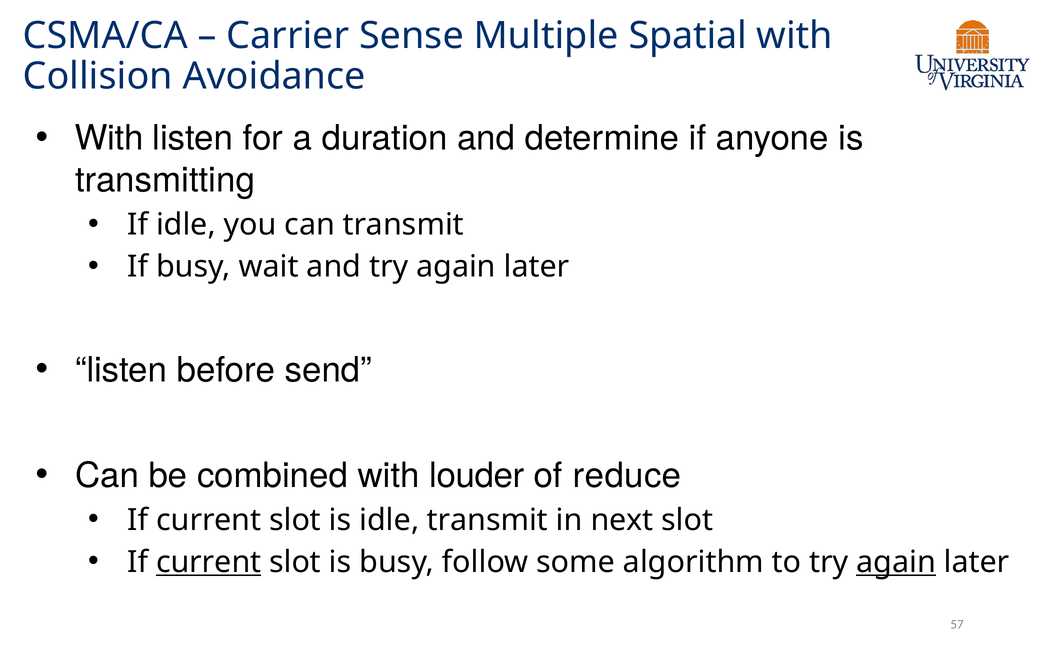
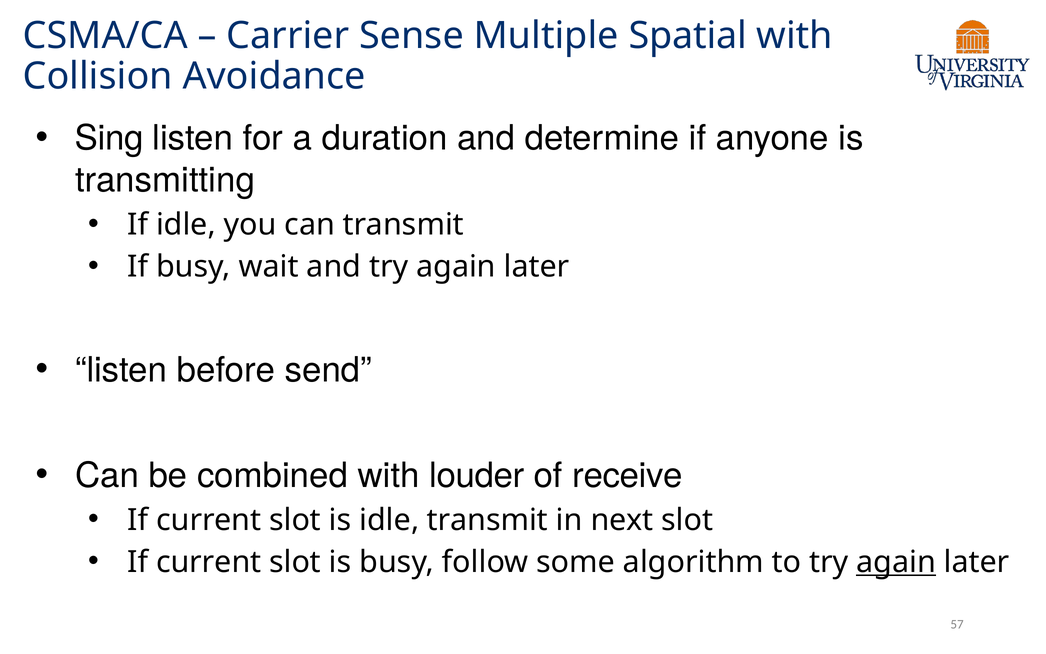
With at (109, 138): With -> Sing
reduce: reduce -> receive
current at (209, 562) underline: present -> none
